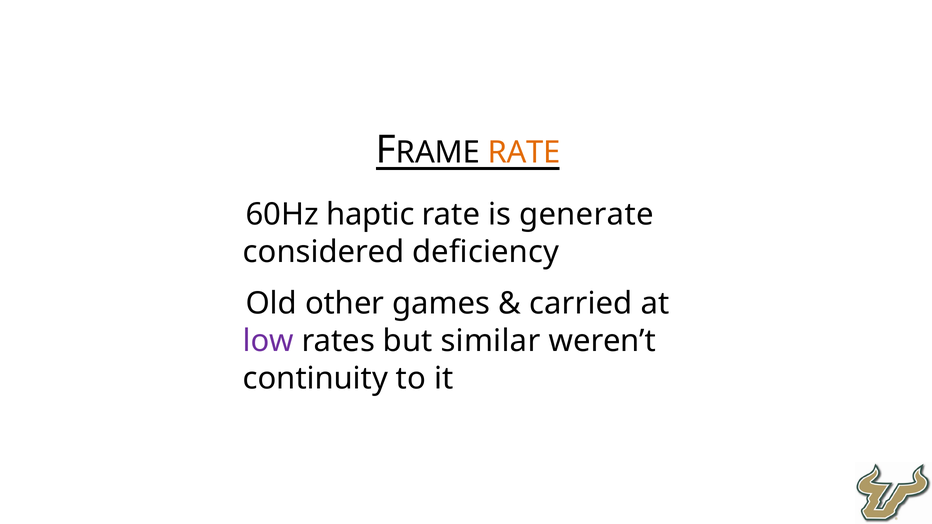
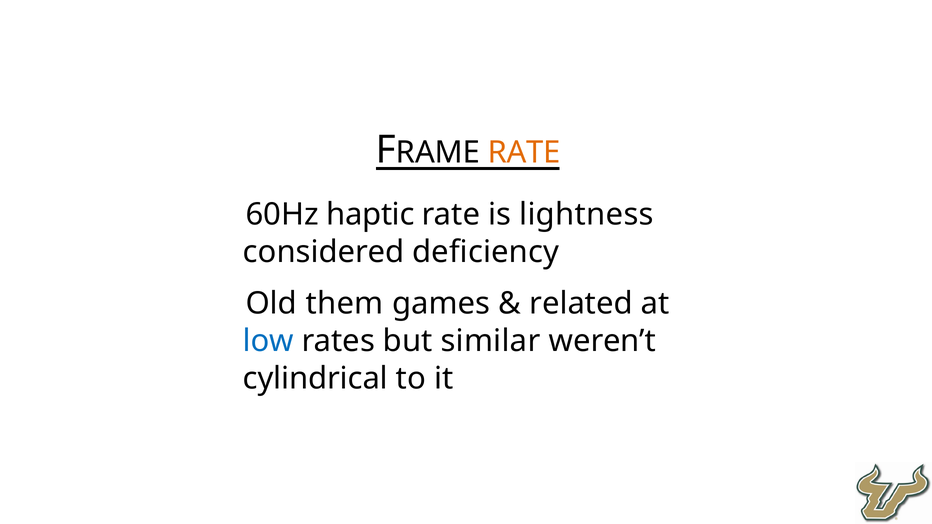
generate: generate -> lightness
other: other -> them
carried: carried -> related
low colour: purple -> blue
continuity: continuity -> cylindrical
